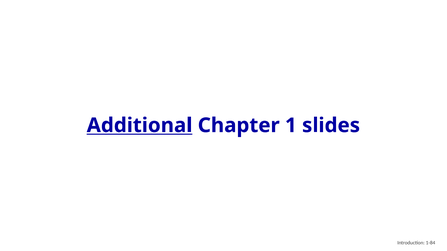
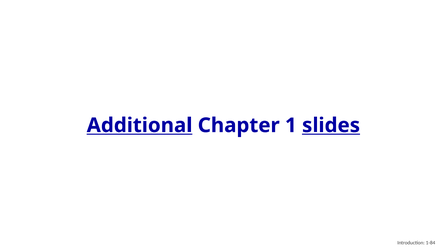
slides underline: none -> present
